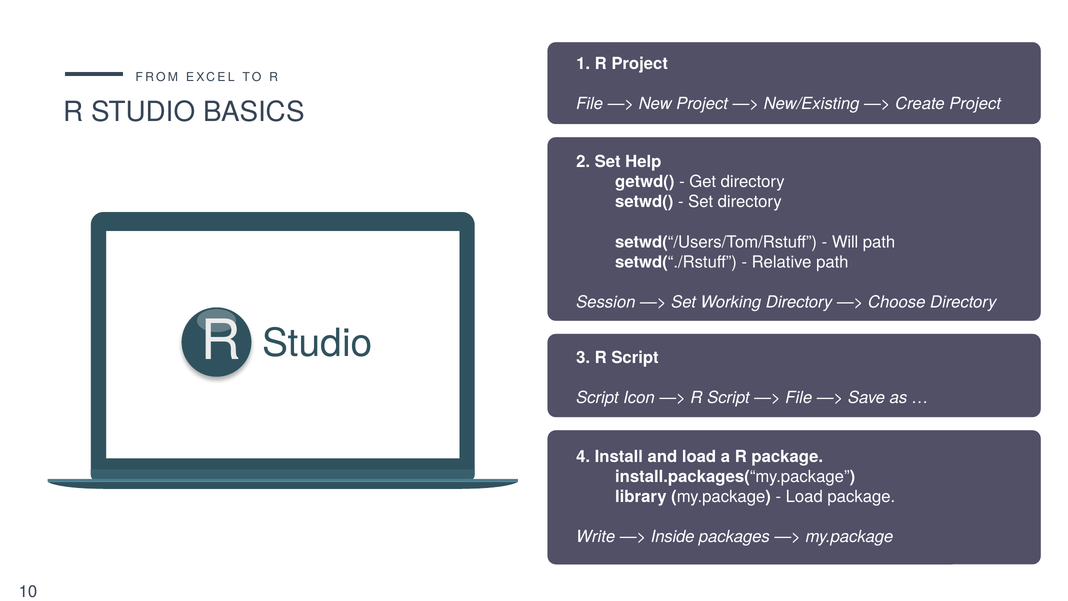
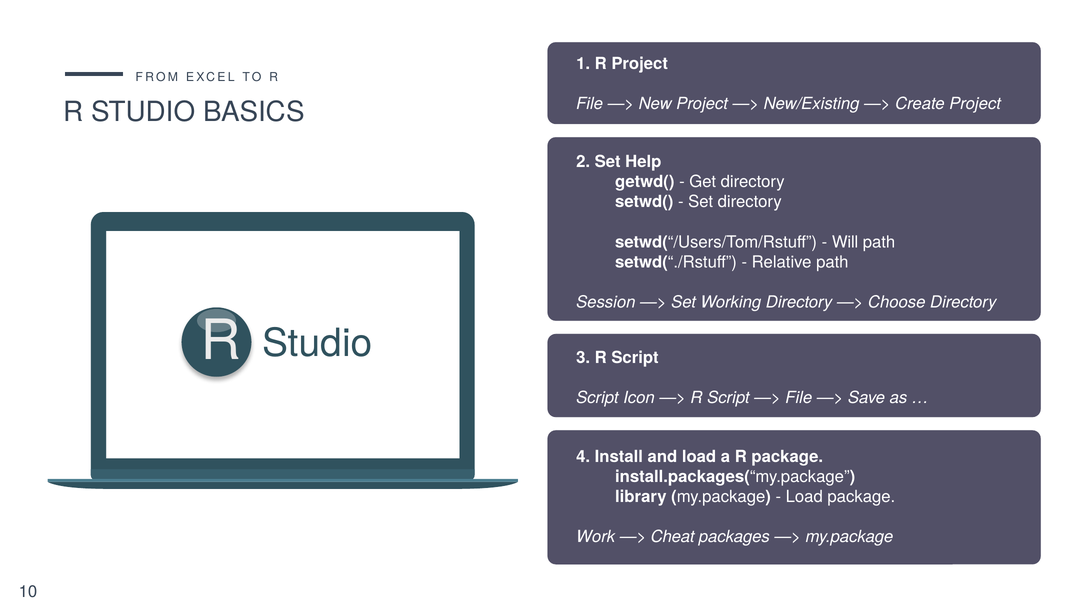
Write: Write -> Work
Inside: Inside -> Cheat
